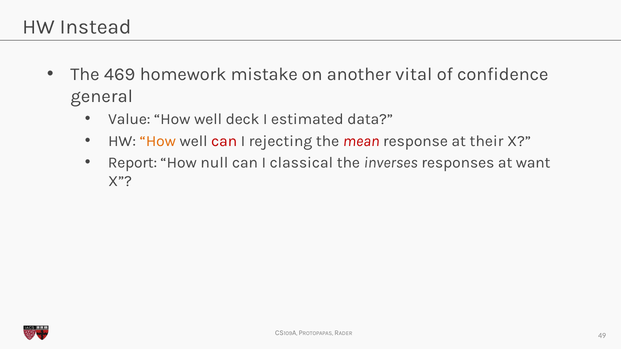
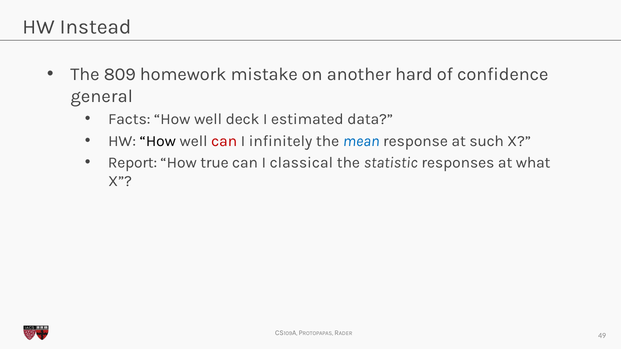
469: 469 -> 809
vital: vital -> hard
Value: Value -> Facts
How at (158, 141) colour: orange -> black
rejecting: rejecting -> infinitely
mean colour: red -> blue
their: their -> such
null: null -> true
inverses: inverses -> statistic
want: want -> what
